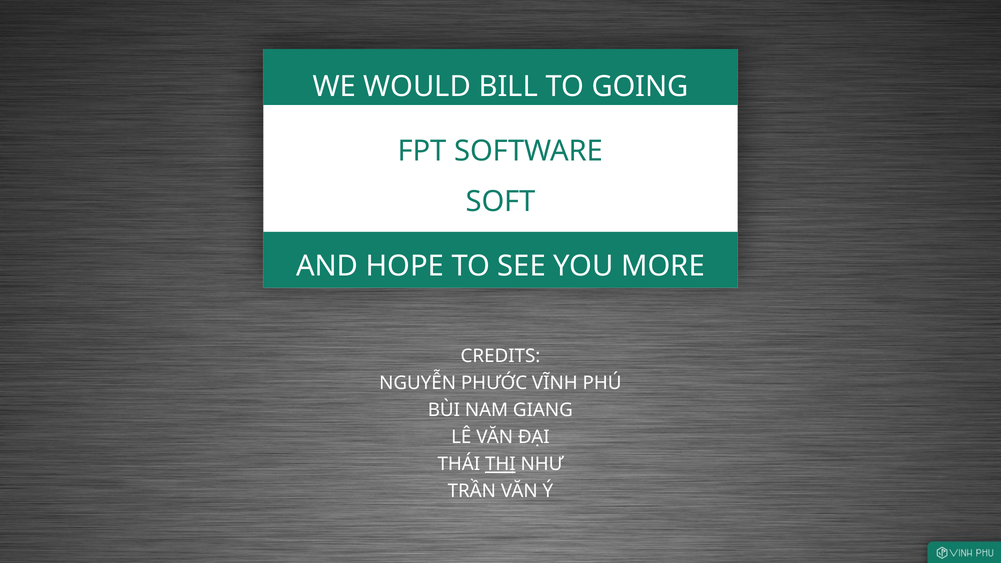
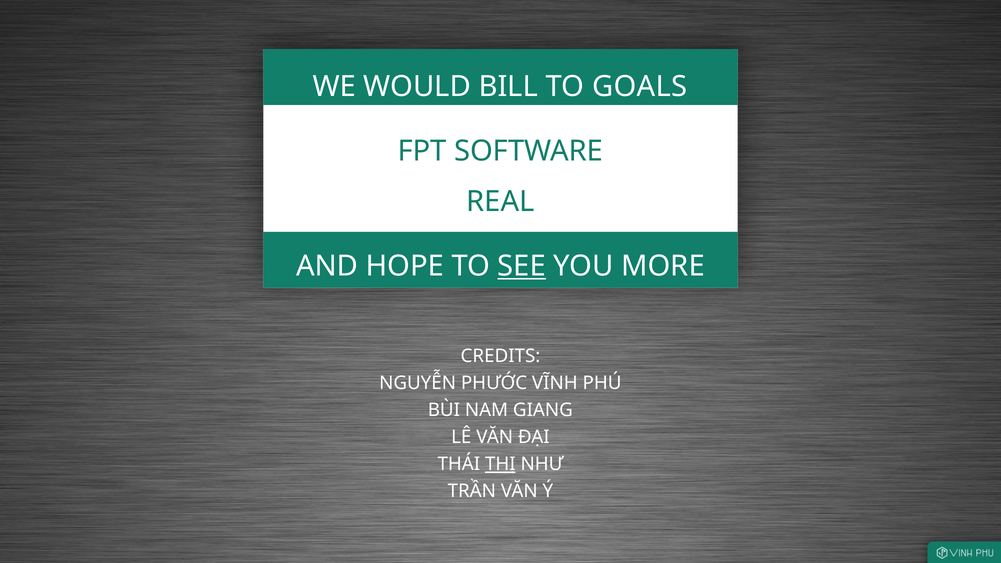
GOING: GOING -> GOALS
SOFT: SOFT -> REAL
SEE underline: none -> present
